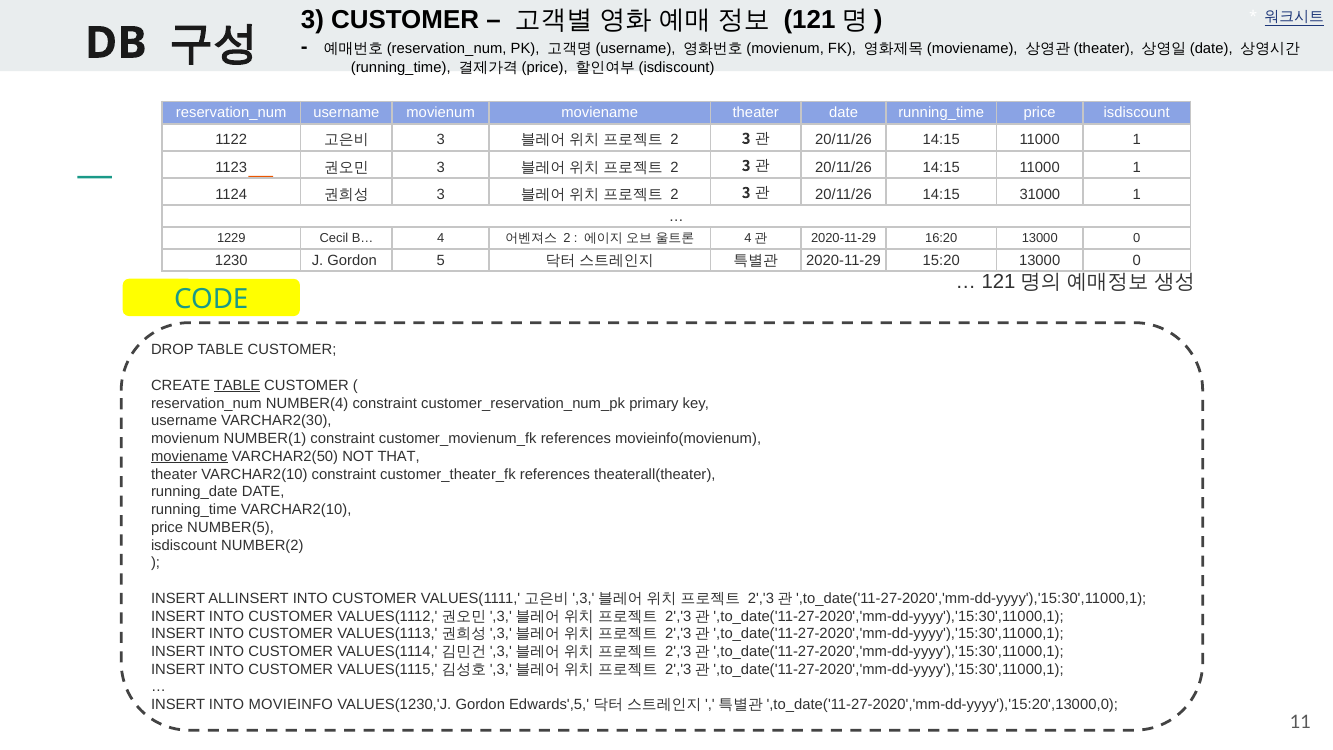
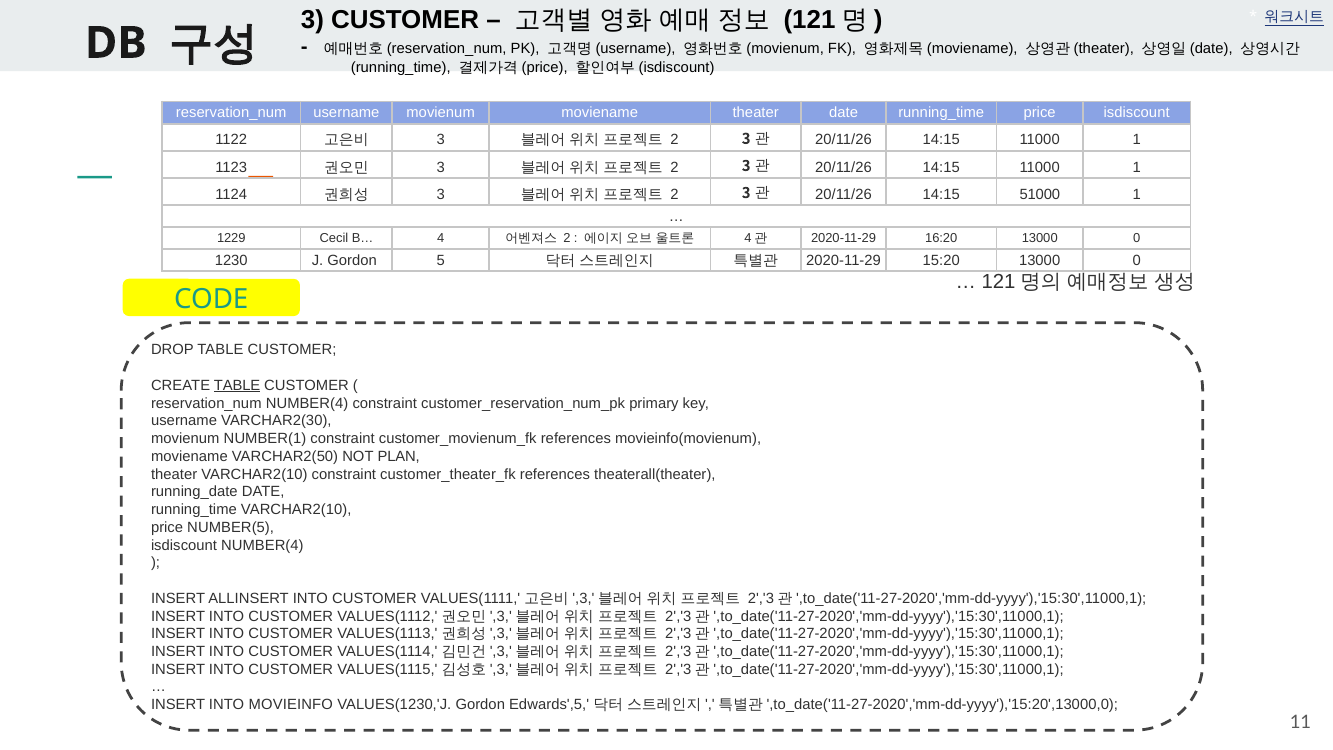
31000: 31000 -> 51000
moviename at (189, 456) underline: present -> none
THAT: THAT -> PLAN
isdiscount NUMBER(2: NUMBER(2 -> NUMBER(4
